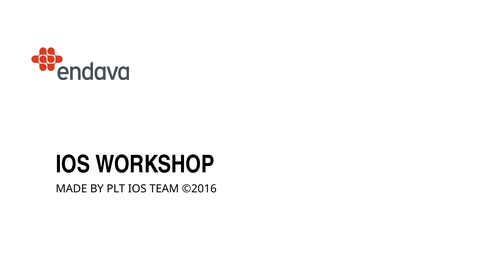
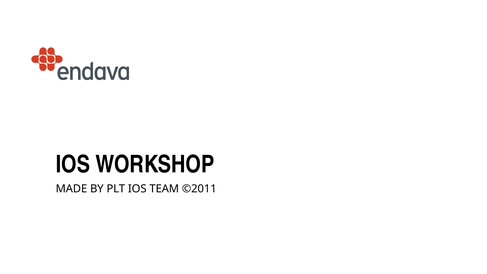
©2016: ©2016 -> ©2011
